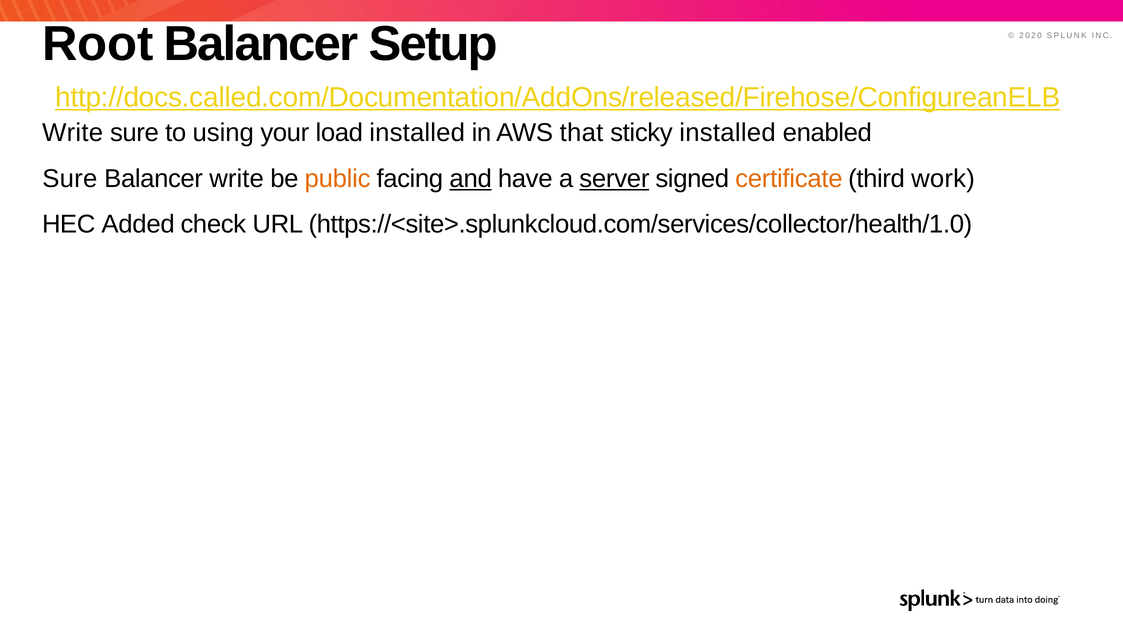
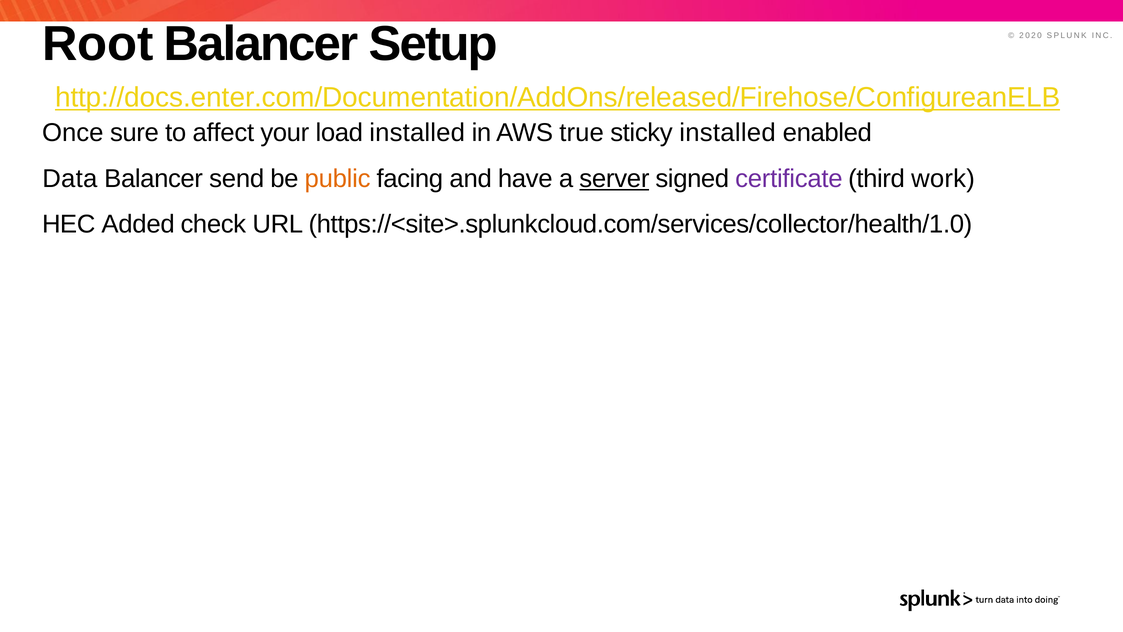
http://docs.called.com/Documentation/AddOns/released/Firehose/ConfigureanELB: http://docs.called.com/Documentation/AddOns/released/Firehose/ConfigureanELB -> http://docs.enter.com/Documentation/AddOns/released/Firehose/ConfigureanELB
Write at (73, 133): Write -> Once
using: using -> affect
that: that -> true
Sure at (70, 179): Sure -> Data
Balancer write: write -> send
and underline: present -> none
certificate colour: orange -> purple
